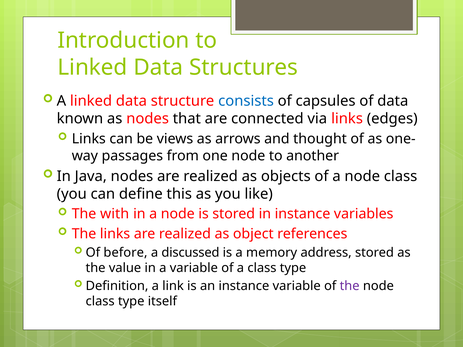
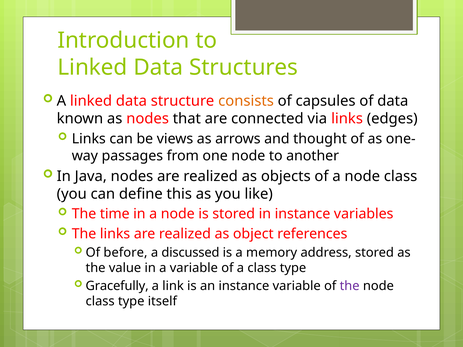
consists colour: blue -> orange
with: with -> time
Definition: Definition -> Gracefully
